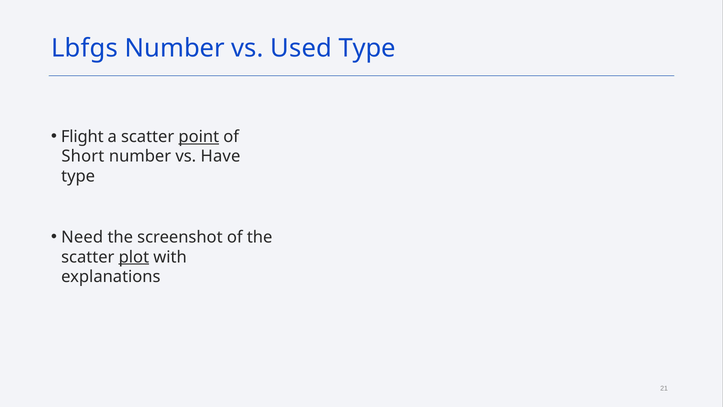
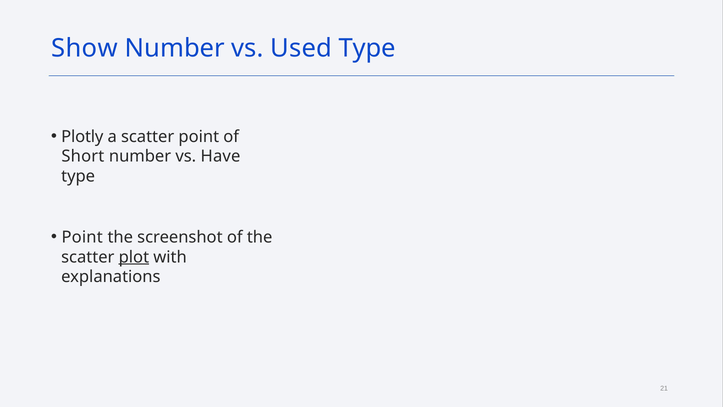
Lbfgs: Lbfgs -> Show
Flight: Flight -> Plotly
point at (199, 137) underline: present -> none
Need at (82, 237): Need -> Point
